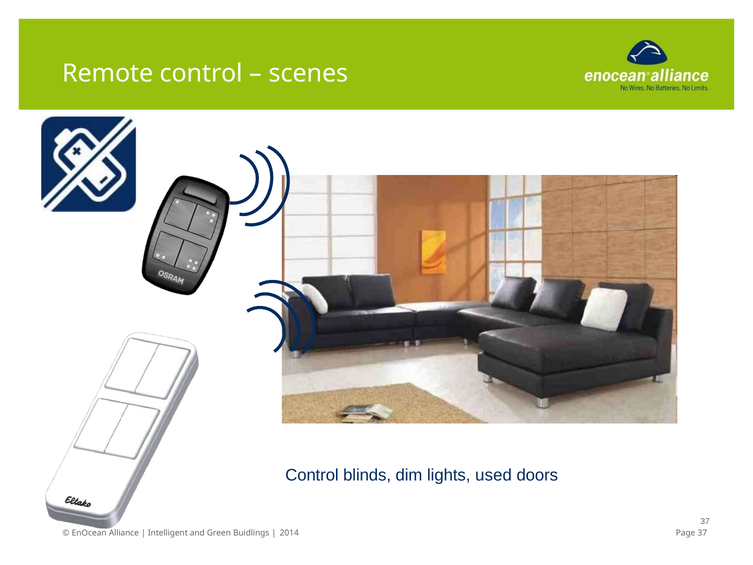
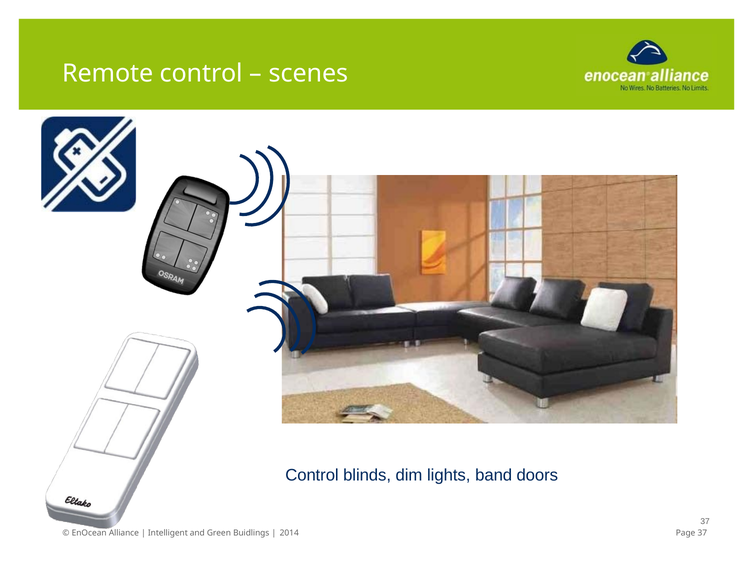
used: used -> band
